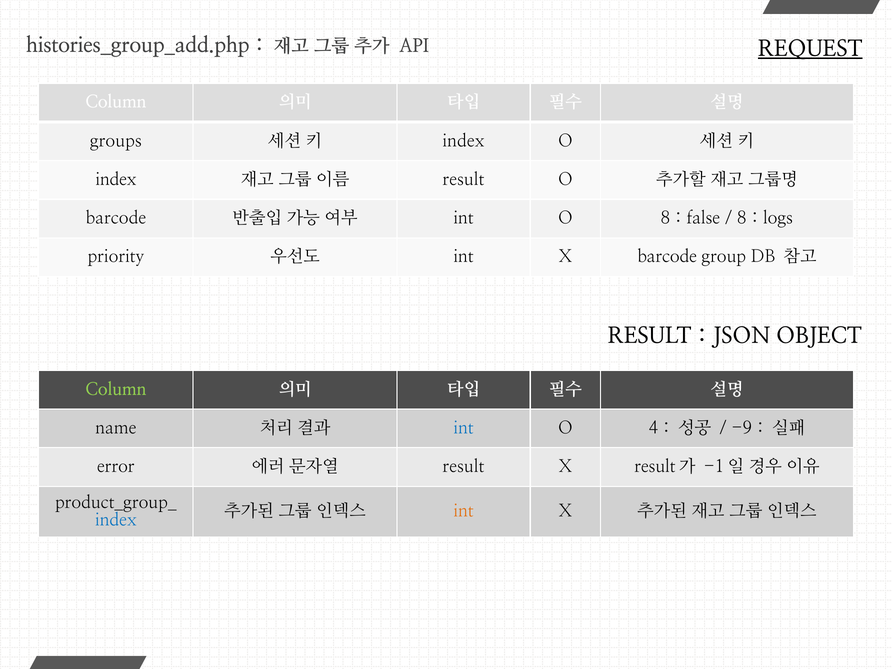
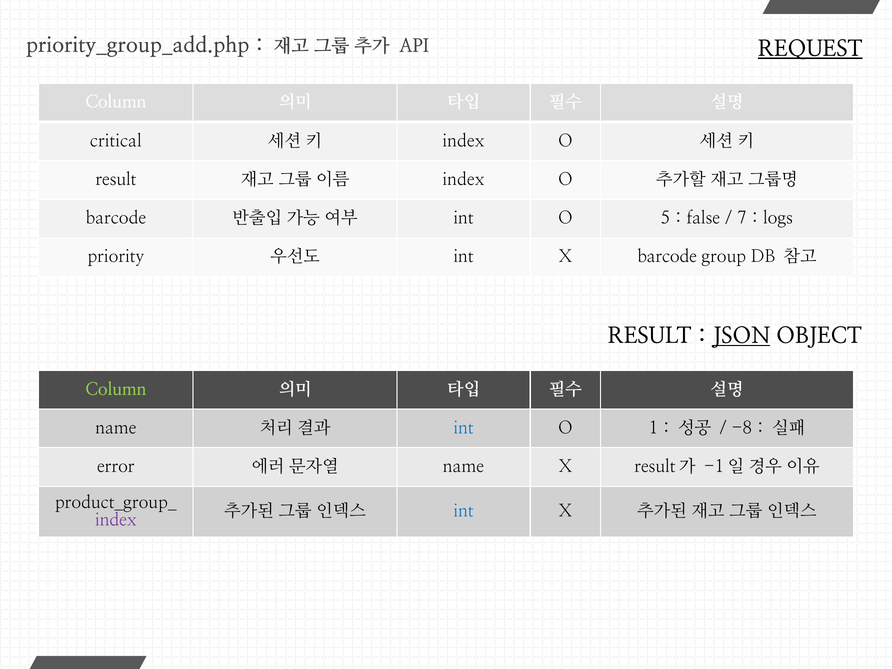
histories_group_add.php: histories_group_add.php -> priority_group_add.php
groups: groups -> critical
index at (116, 179): index -> result
result at (463, 179): result -> index
O 8: 8 -> 5
8 at (742, 218): 8 -> 7
JSON underline: none -> present
4: 4 -> 1
-9: -9 -> -8
result at (463, 467): result -> name
int at (464, 511) colour: orange -> blue
index at (116, 520) colour: blue -> purple
